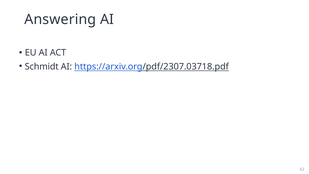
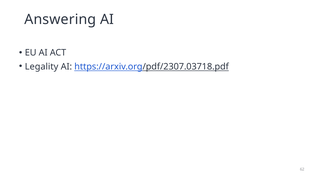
Schmidt: Schmidt -> Legality
